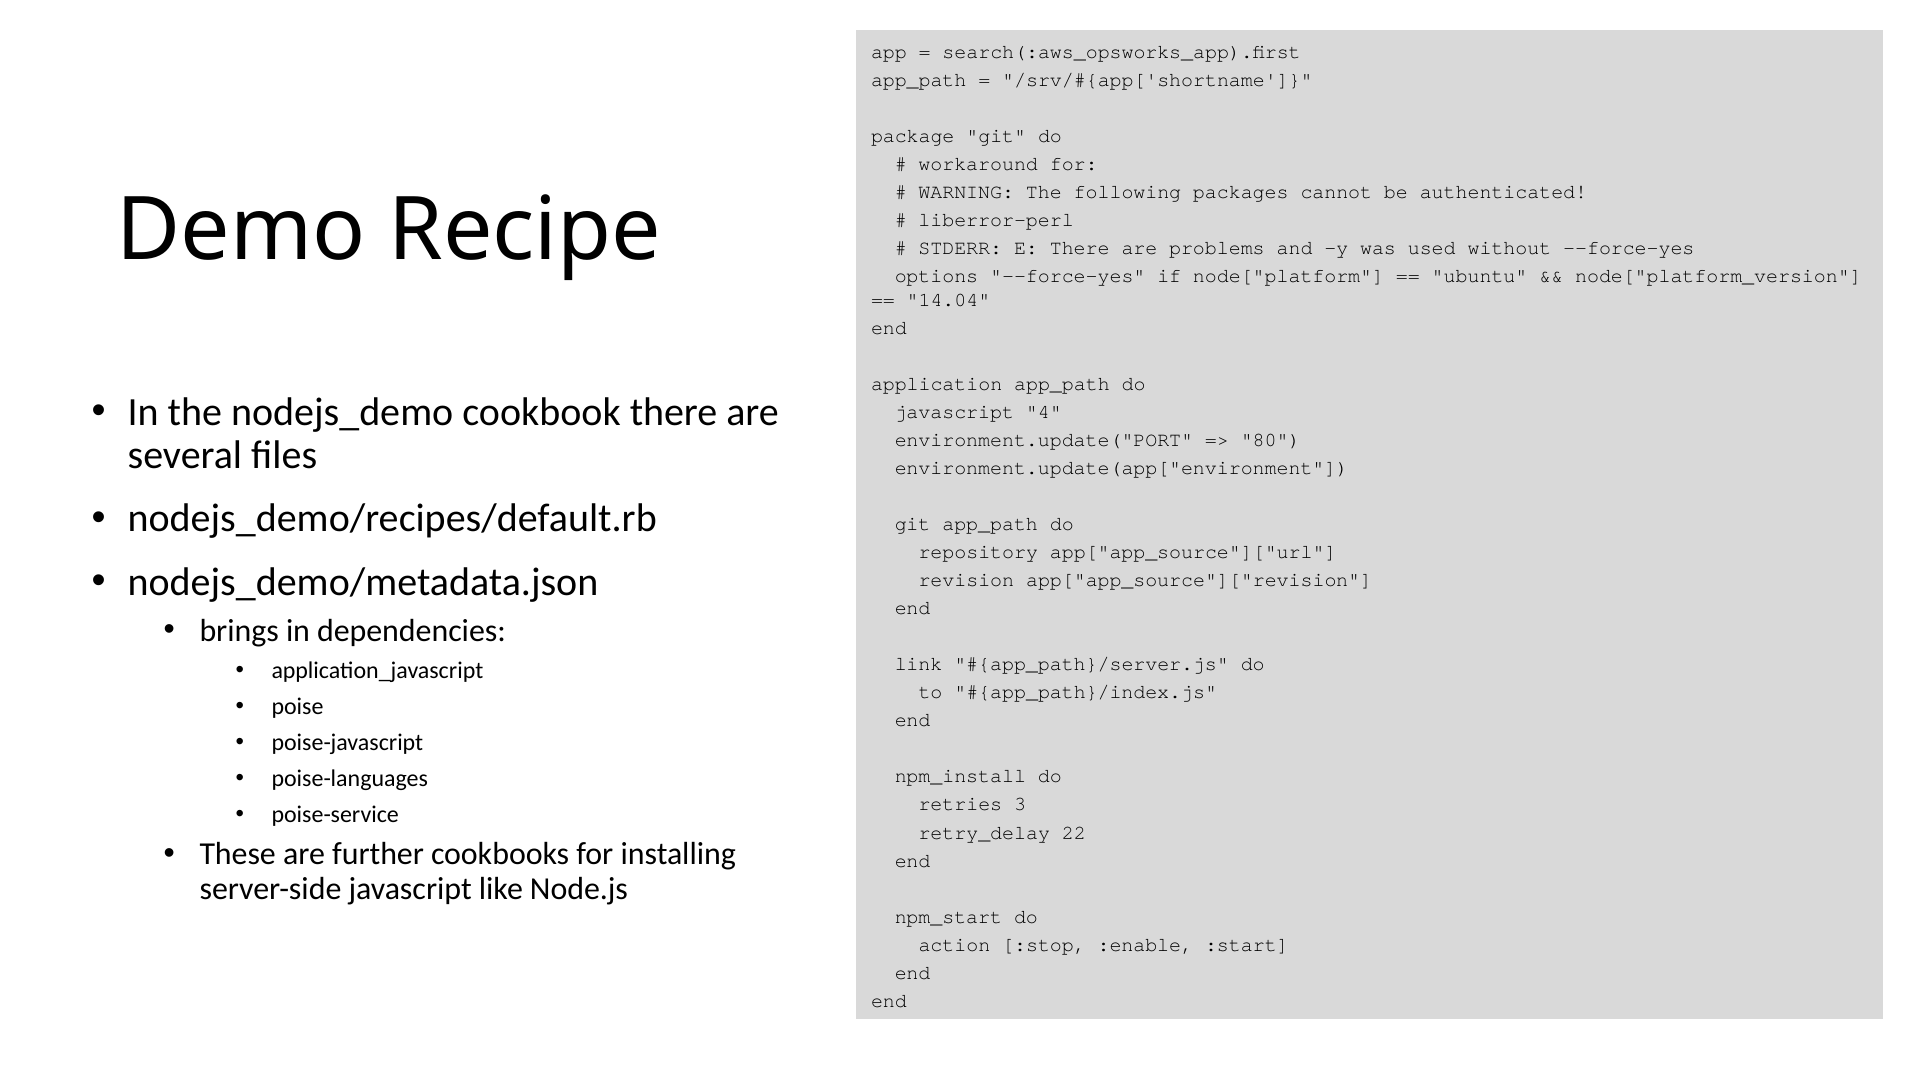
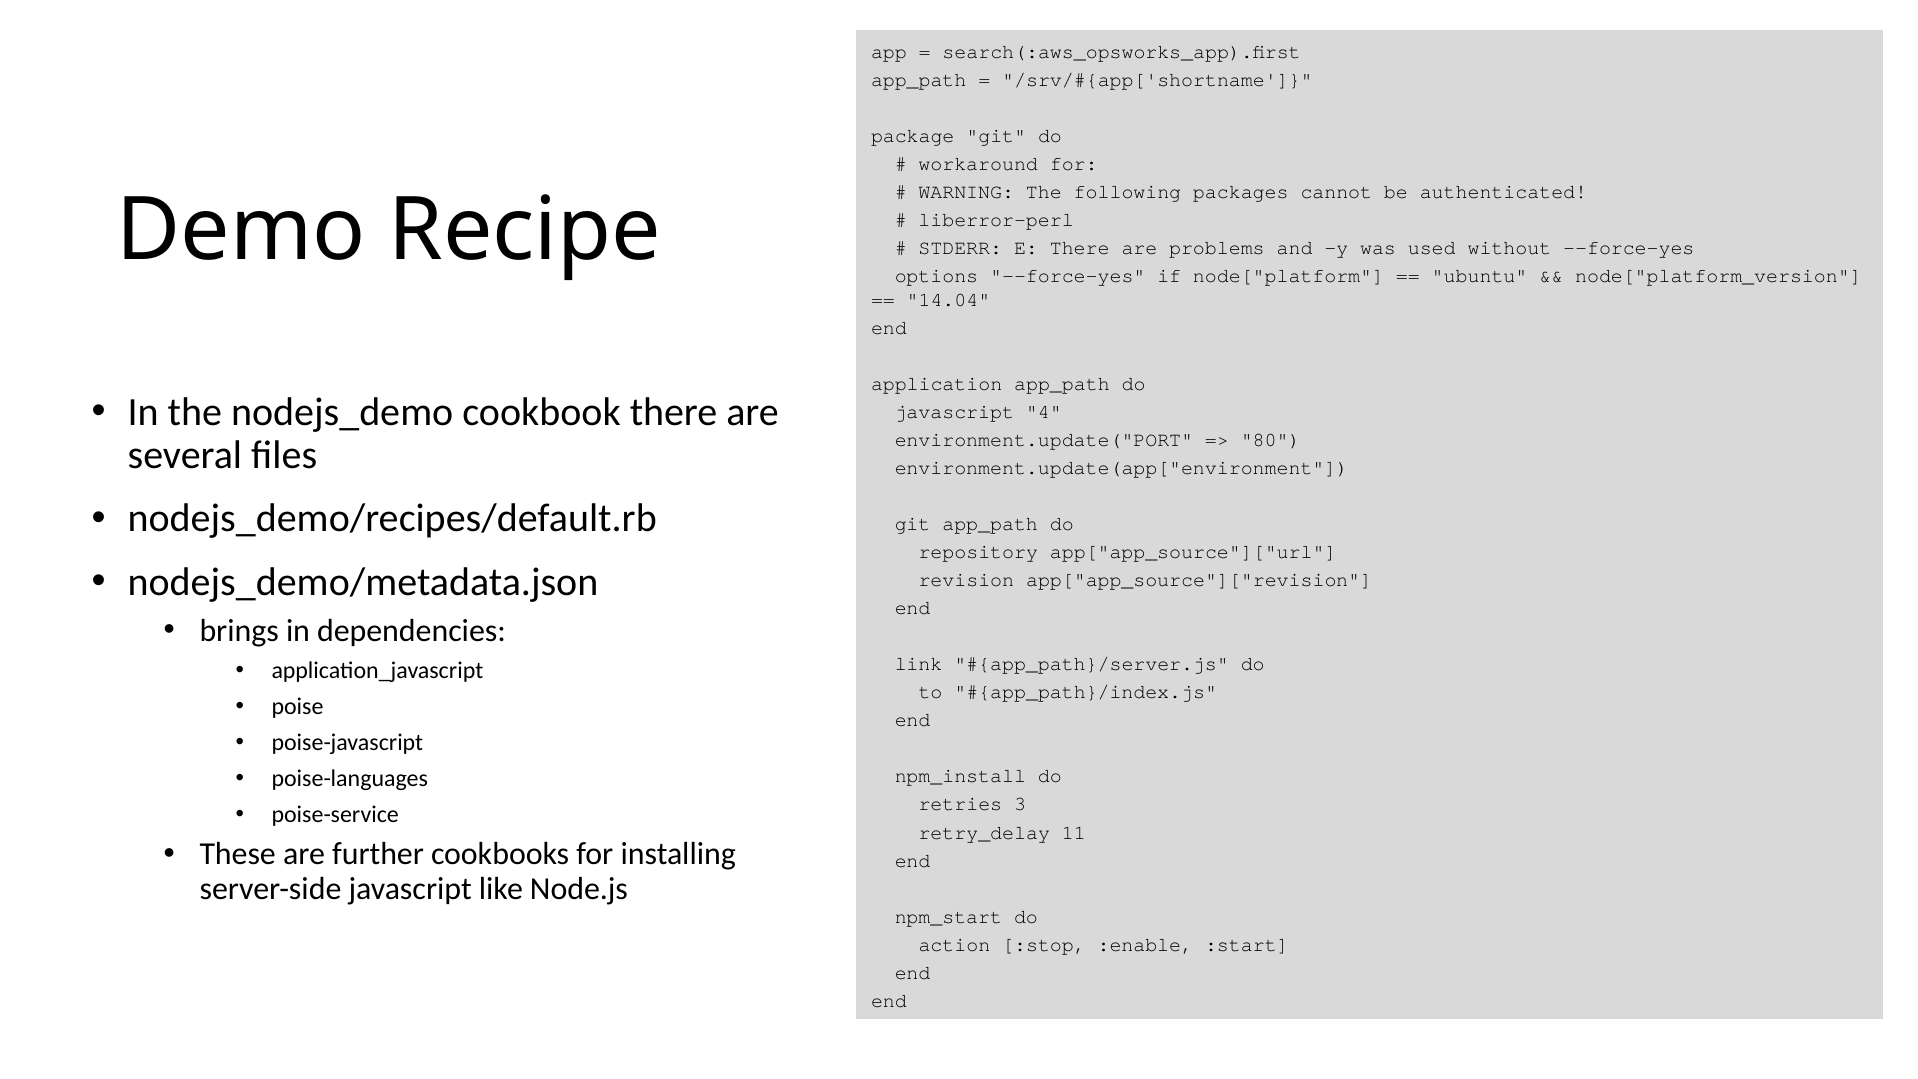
22: 22 -> 11
